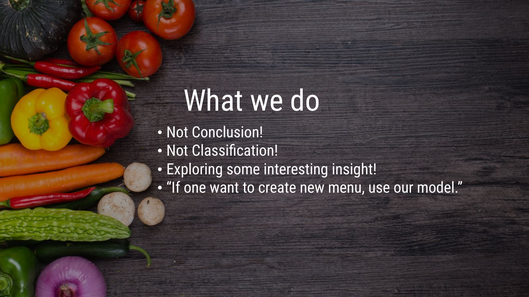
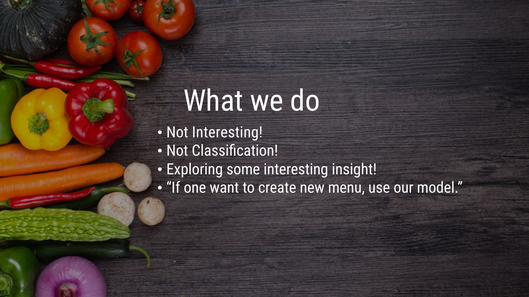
Not Conclusion: Conclusion -> Interesting
